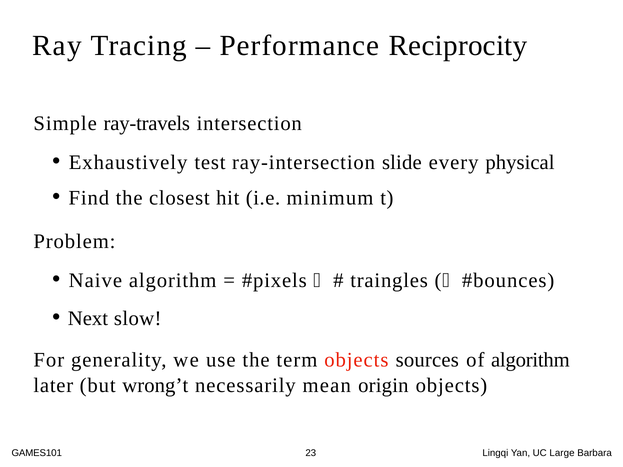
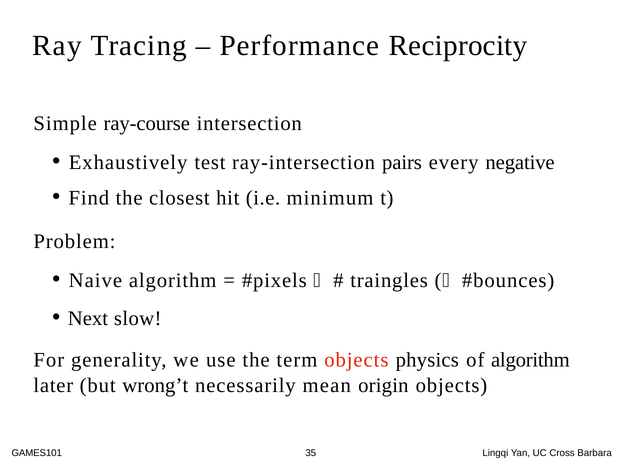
ray-travels: ray-travels -> ray-course
slide: slide -> pairs
physical: physical -> negative
sources: sources -> physics
23: 23 -> 35
Large: Large -> Cross
